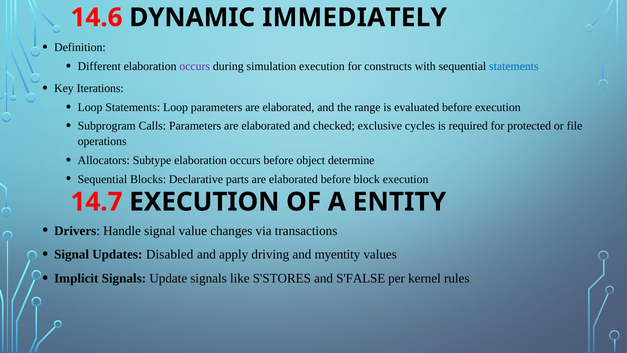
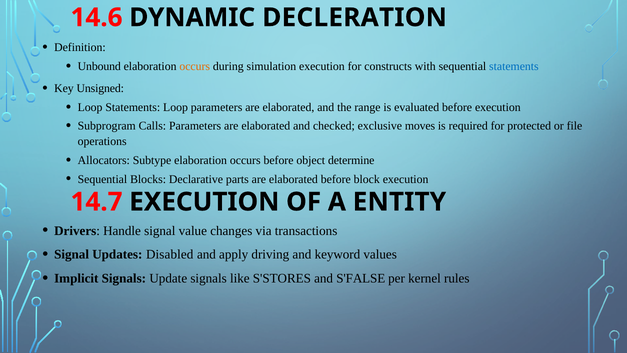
IMMEDIATELY: IMMEDIATELY -> DECLERATION
Different: Different -> Unbound
occurs at (195, 66) colour: purple -> orange
Iterations: Iterations -> Unsigned
cycles: cycles -> moves
myentity: myentity -> keyword
